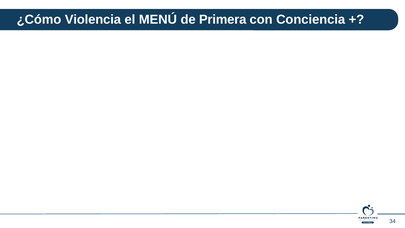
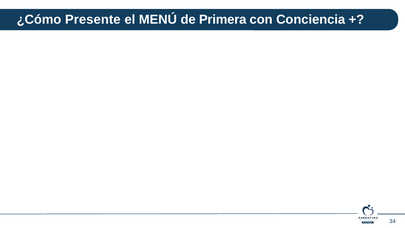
Violencia: Violencia -> Presente
